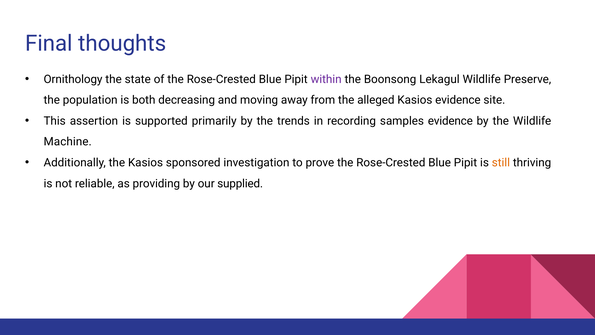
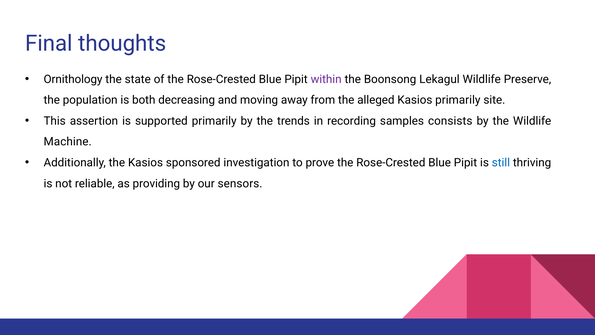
Kasios evidence: evidence -> primarily
samples evidence: evidence -> consists
still colour: orange -> blue
supplied: supplied -> sensors
